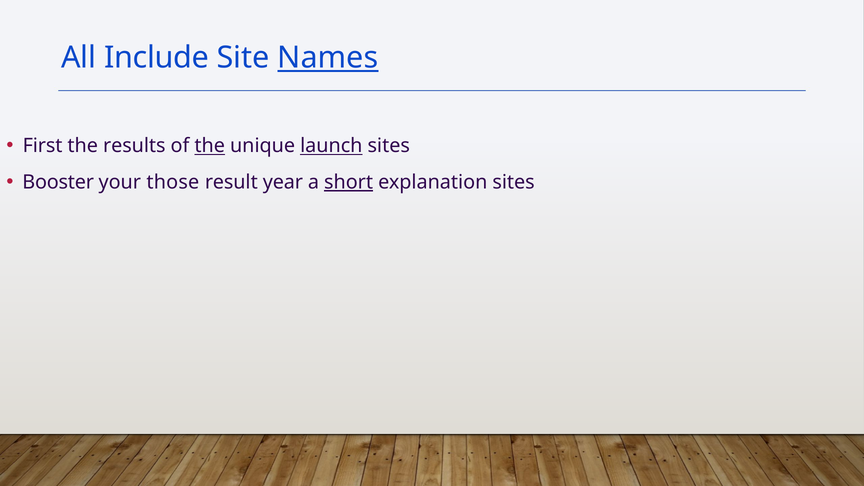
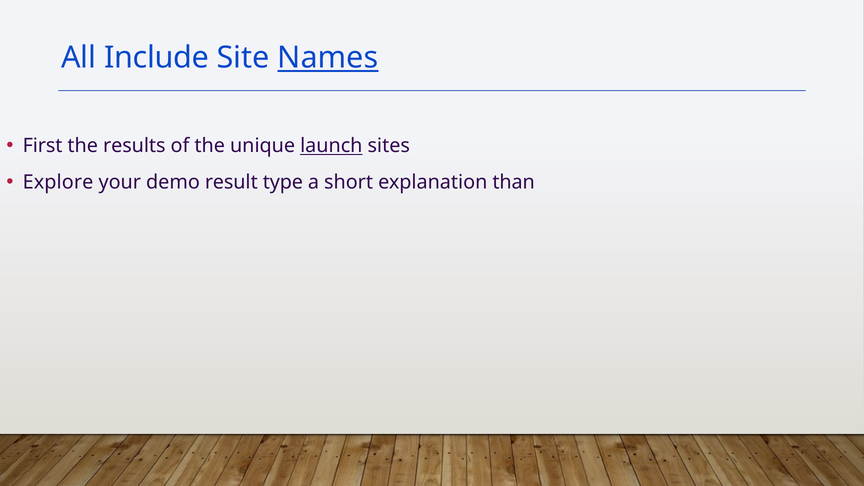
the at (210, 146) underline: present -> none
Booster: Booster -> Explore
those: those -> demo
year: year -> type
short underline: present -> none
explanation sites: sites -> than
